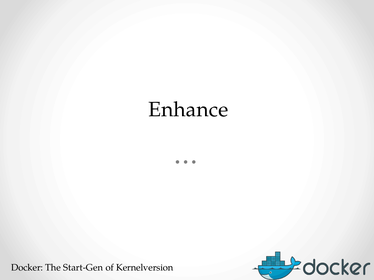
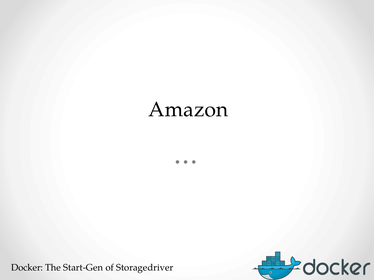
Enhance: Enhance -> Amazon
Kernelversion: Kernelversion -> Storagedriver
